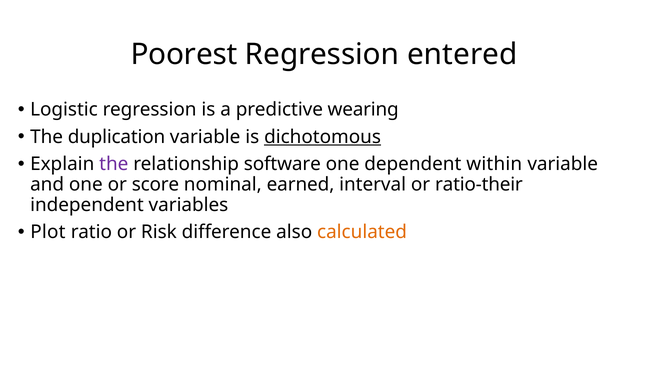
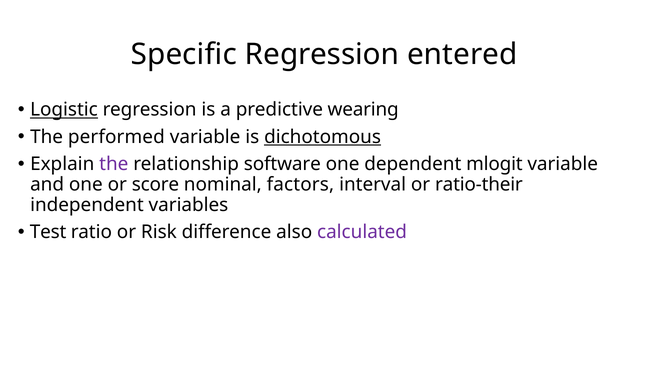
Poorest: Poorest -> Specific
Logistic underline: none -> present
duplication: duplication -> performed
within: within -> mlogit
earned: earned -> factors
Plot: Plot -> Test
calculated colour: orange -> purple
